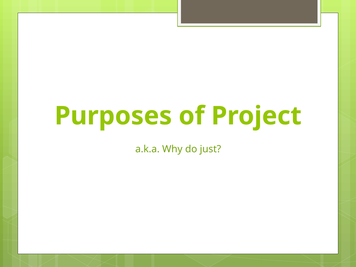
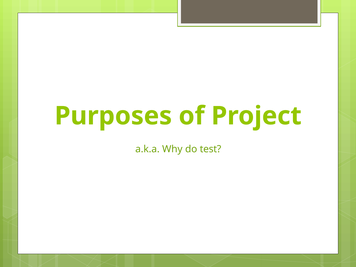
just: just -> test
